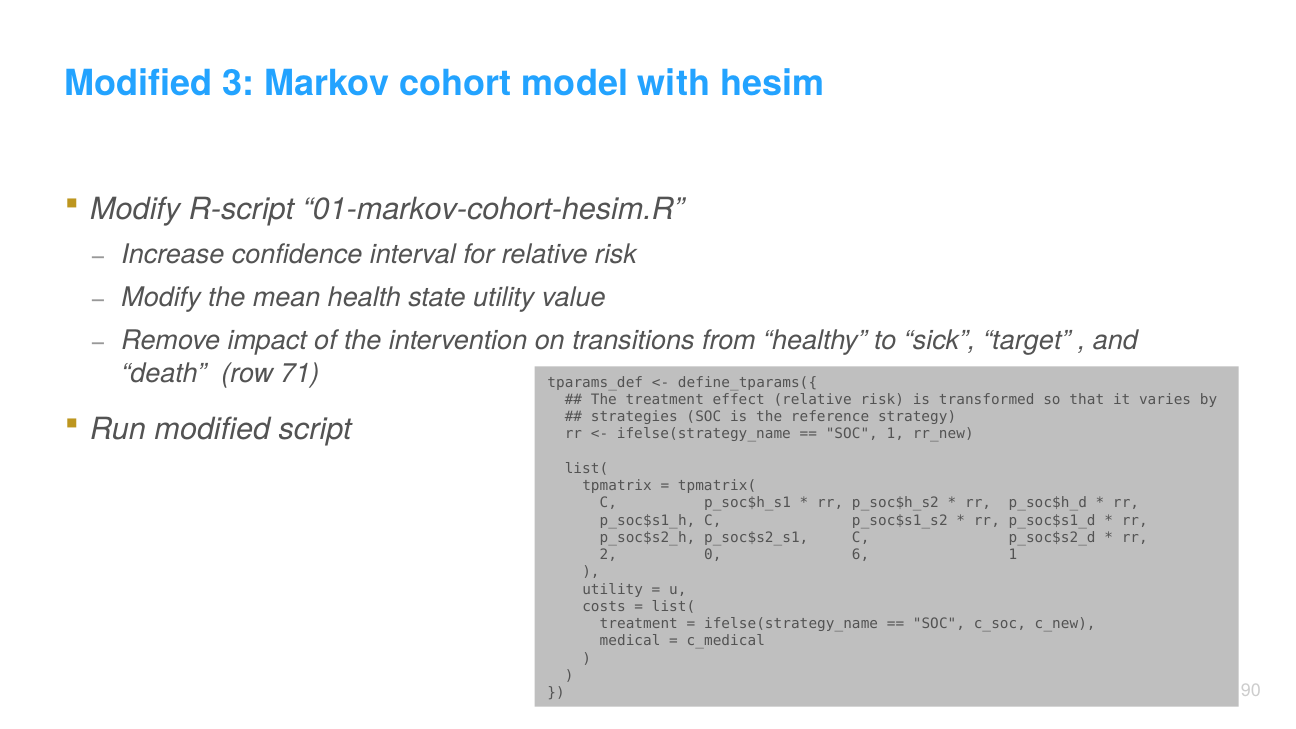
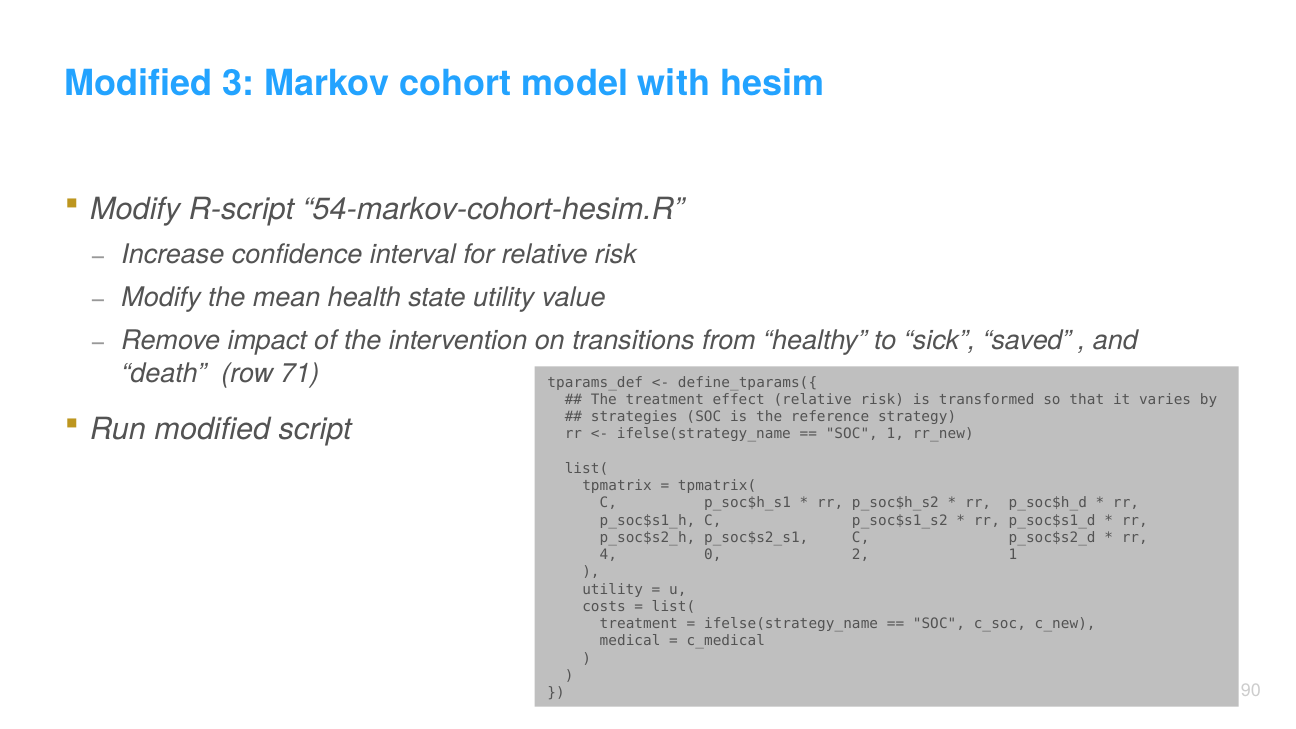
01-markov-cohort-hesim.R: 01-markov-cohort-hesim.R -> 54-markov-cohort-hesim.R
target: target -> saved
2: 2 -> 4
6: 6 -> 2
